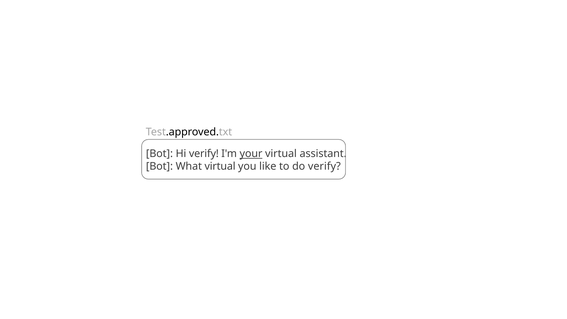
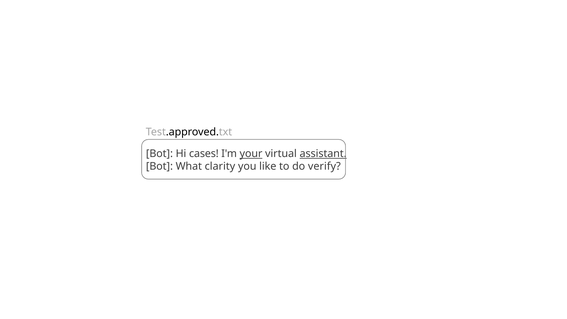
Hi verify: verify -> cases
assistant underline: none -> present
What virtual: virtual -> clarity
